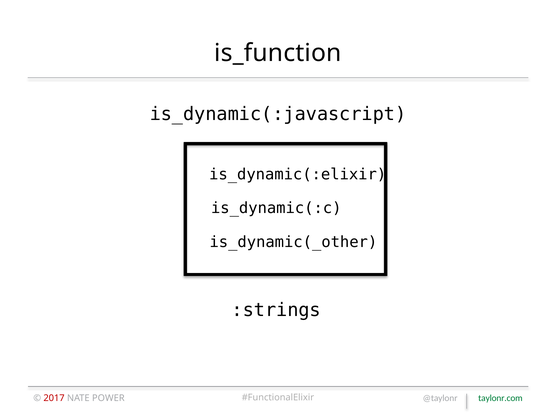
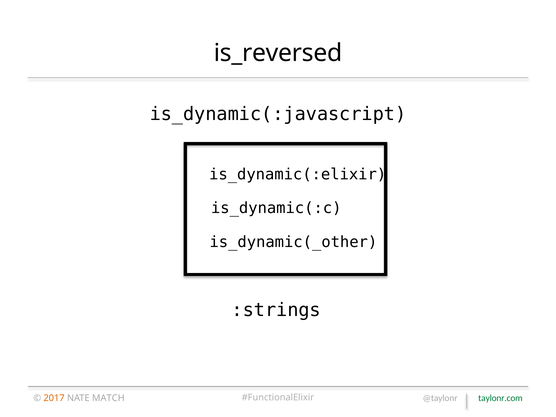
is_function: is_function -> is_reversed
2017 colour: red -> orange
POWER: POWER -> MATCH
